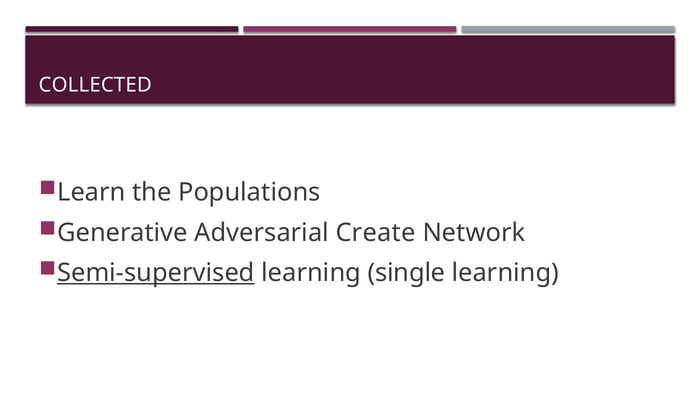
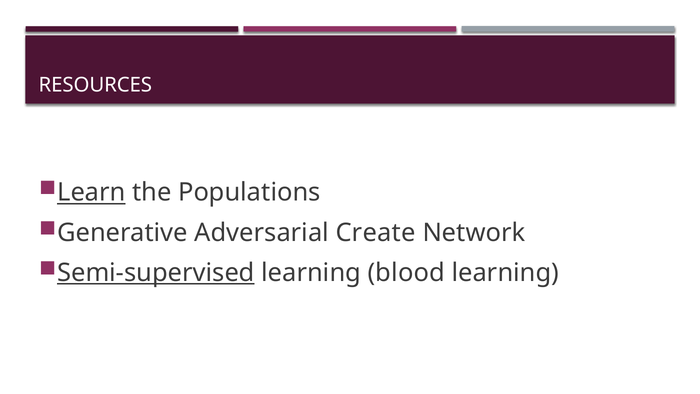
COLLECTED: COLLECTED -> RESOURCES
Learn underline: none -> present
single: single -> blood
